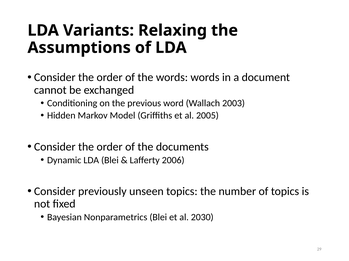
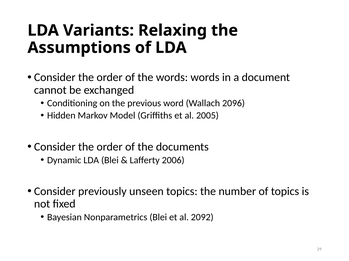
2003: 2003 -> 2096
2030: 2030 -> 2092
